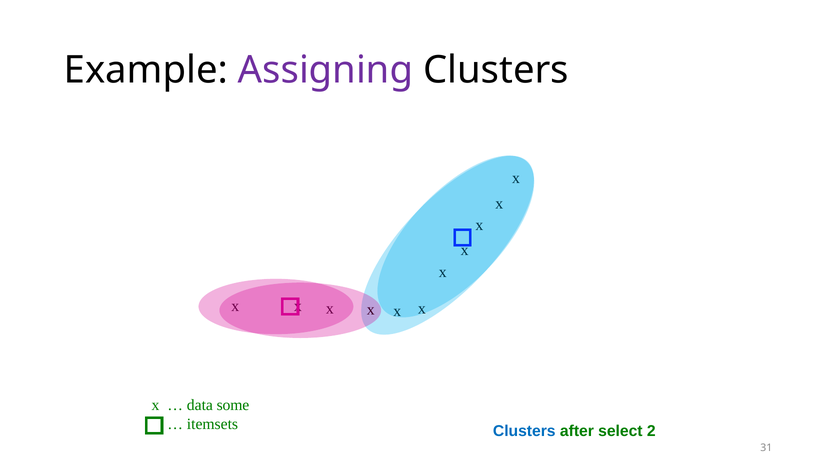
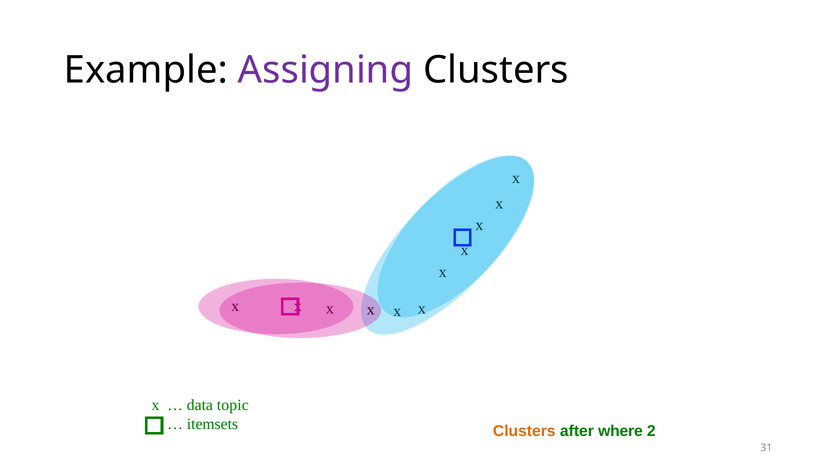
some: some -> topic
Clusters at (524, 432) colour: blue -> orange
select: select -> where
